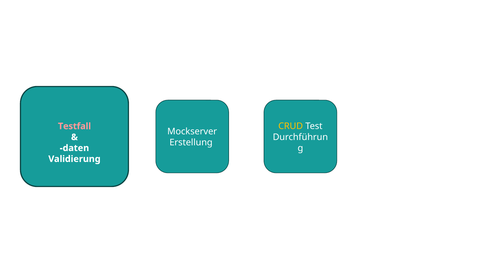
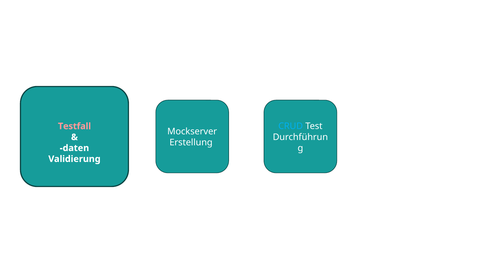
CRUD colour: yellow -> light blue
